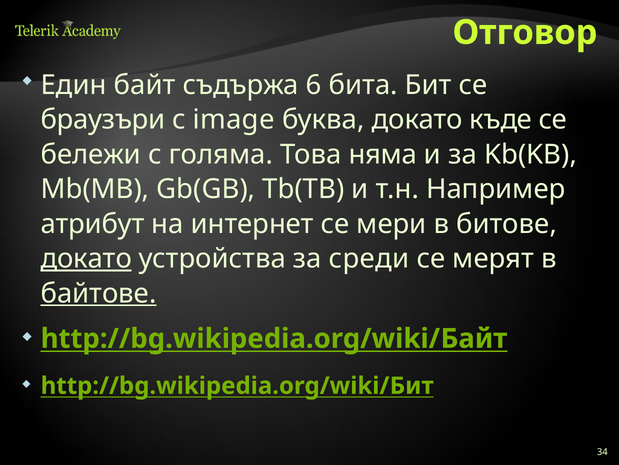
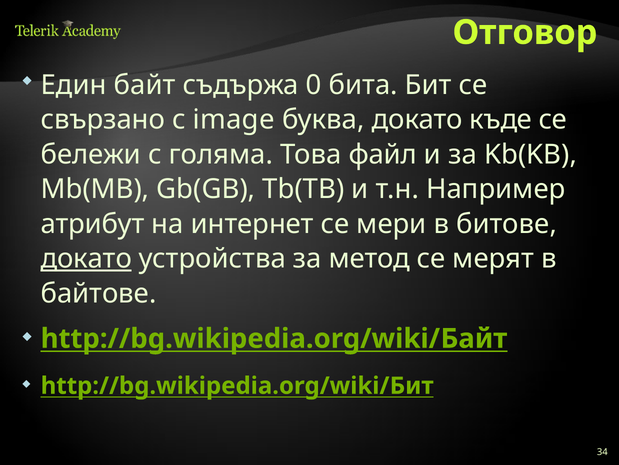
6: 6 -> 0
браузъри: браузъри -> свързано
няма: няма -> файл
среди: среди -> метод
байтове underline: present -> none
